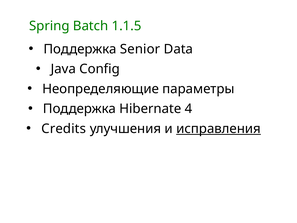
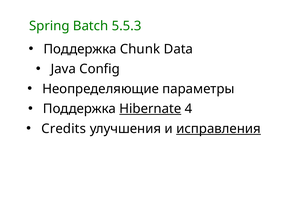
1.1.5: 1.1.5 -> 5.5.3
Senior: Senior -> Chunk
Hibernate underline: none -> present
